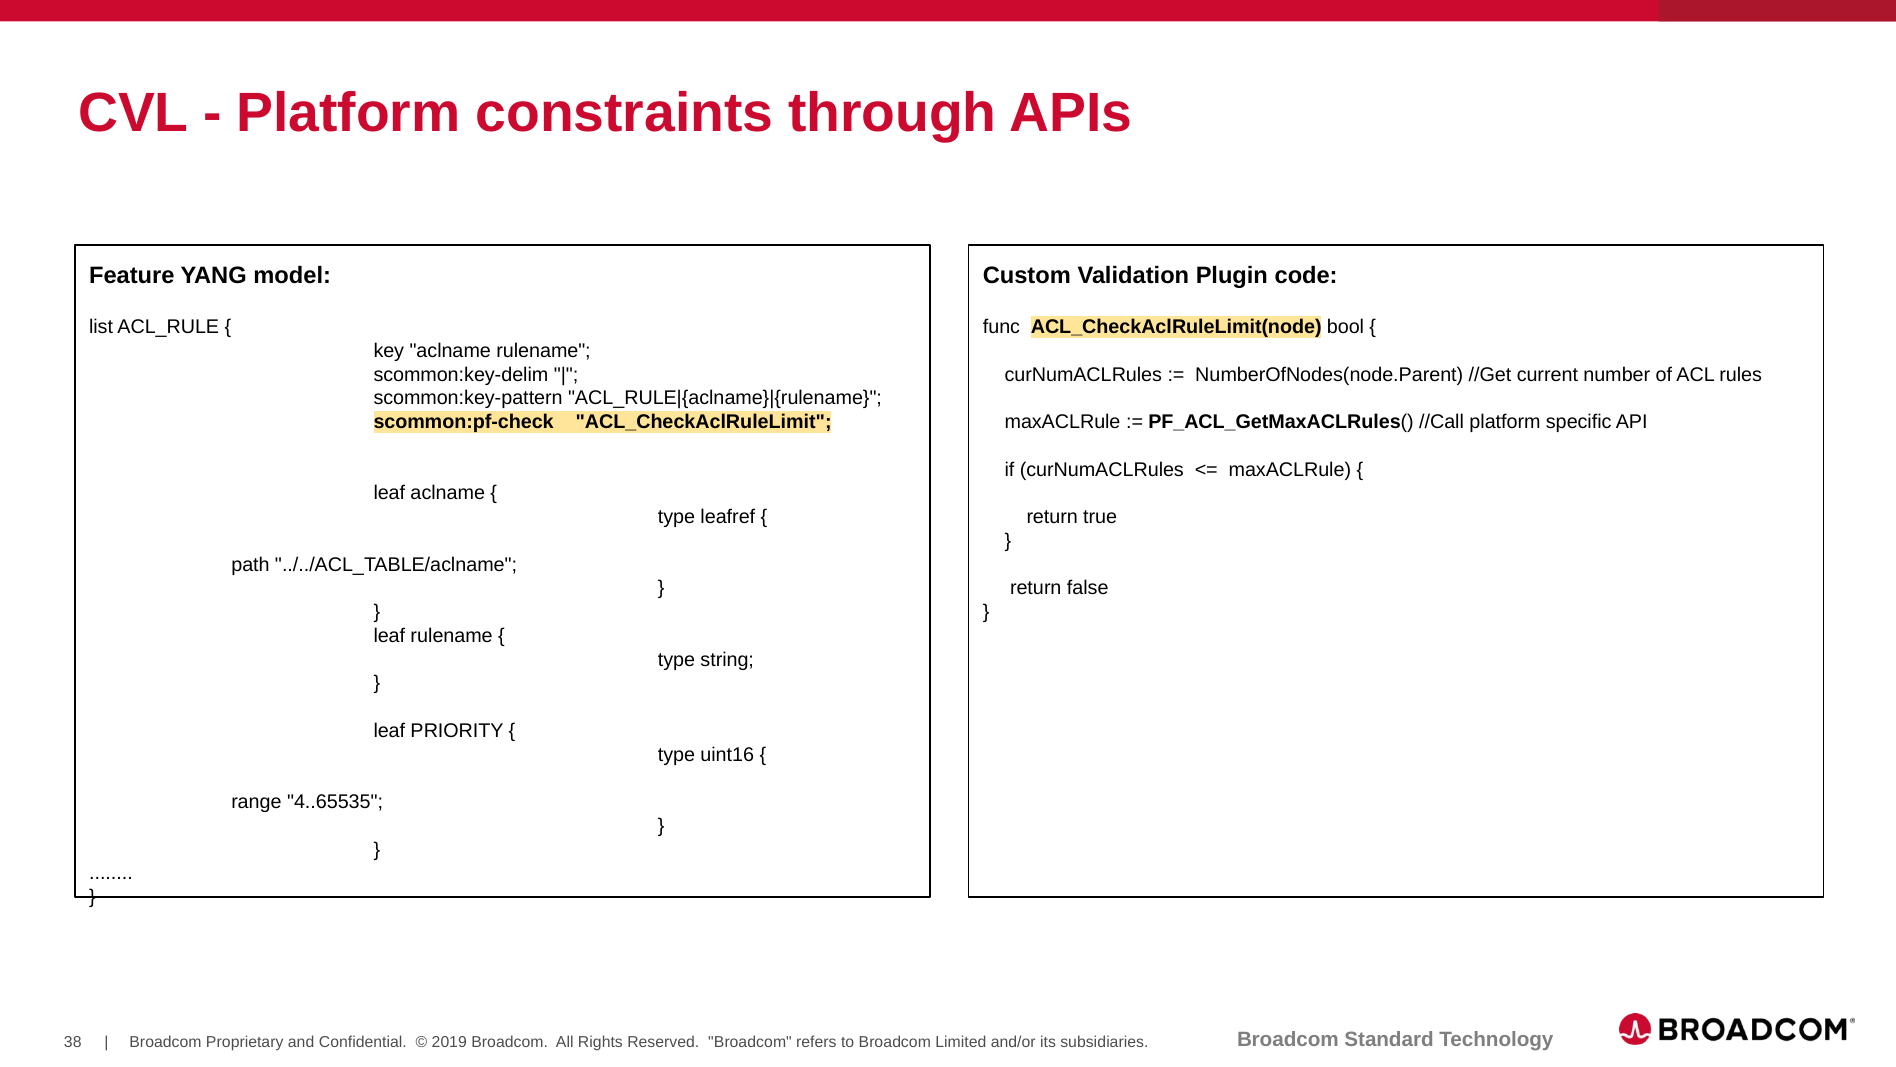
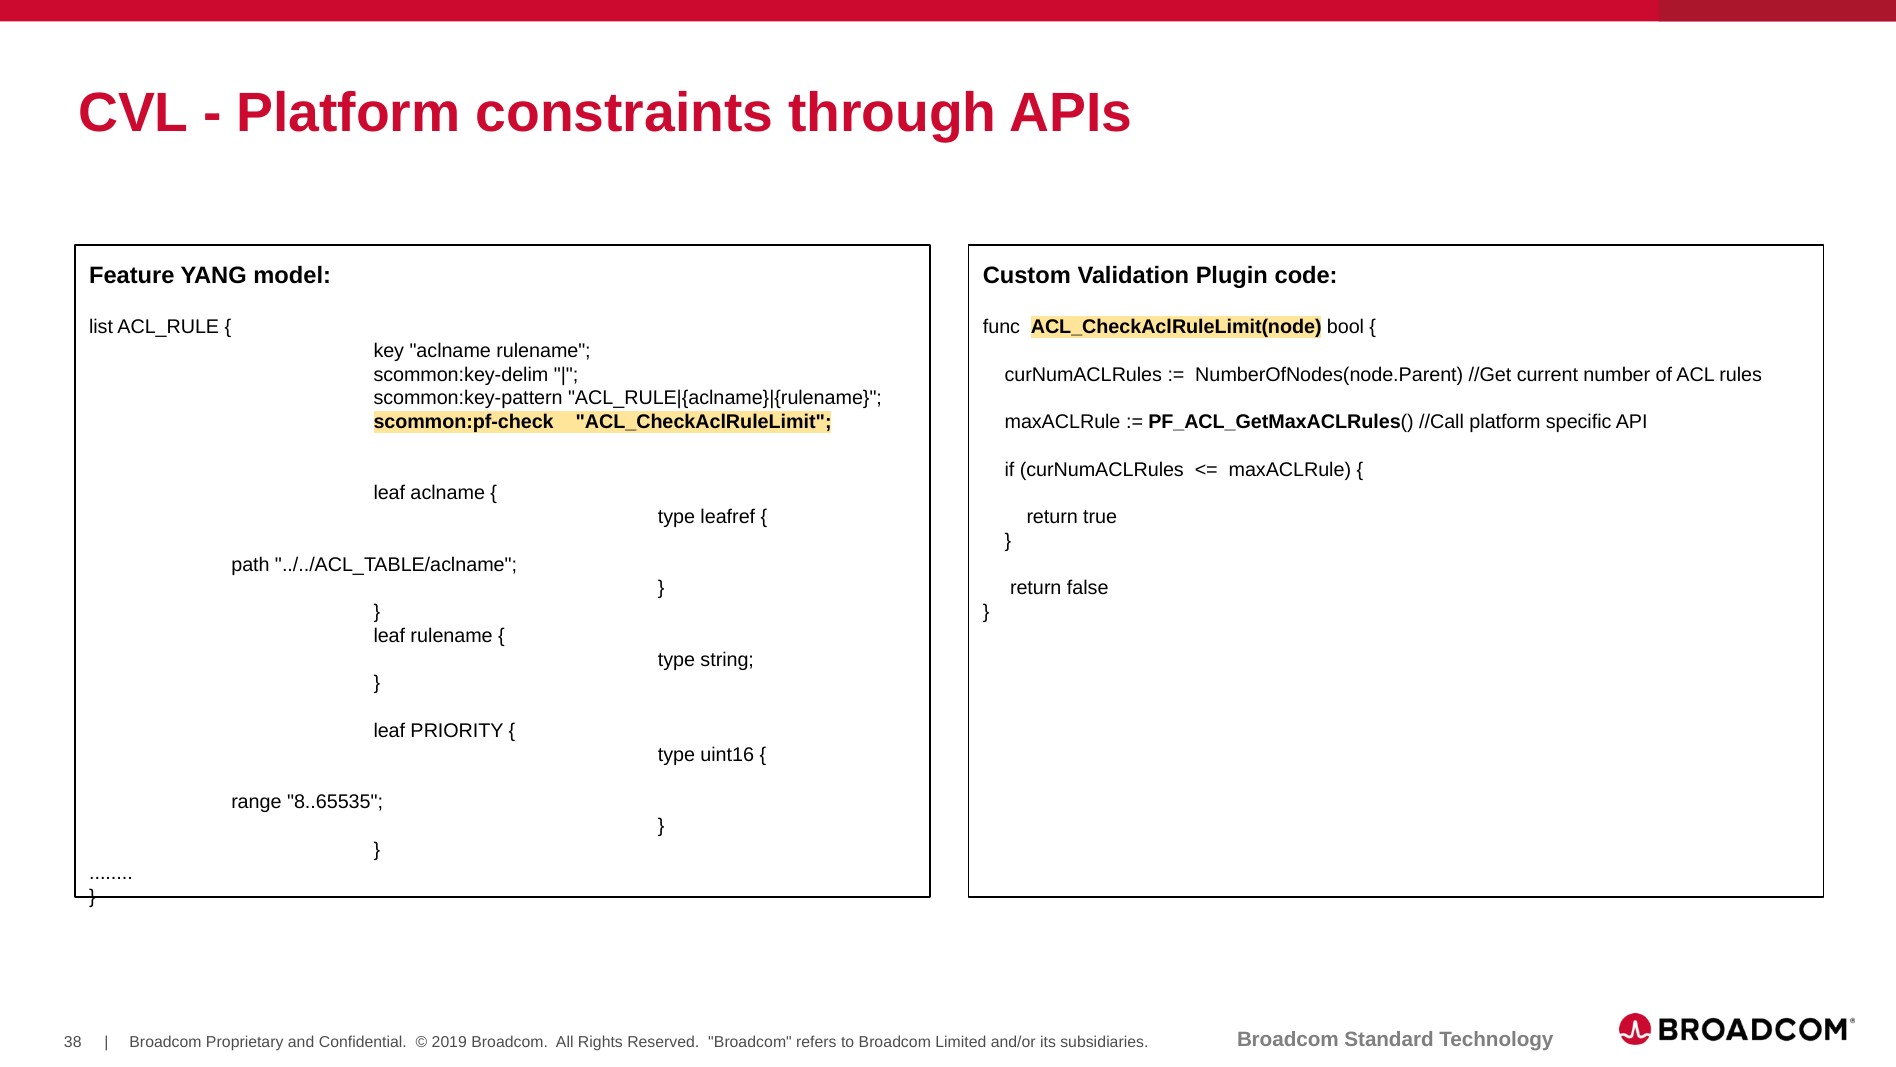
4..65535: 4..65535 -> 8..65535
